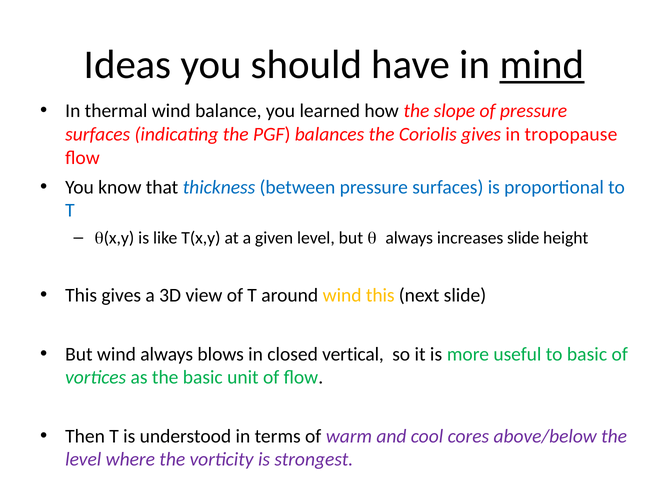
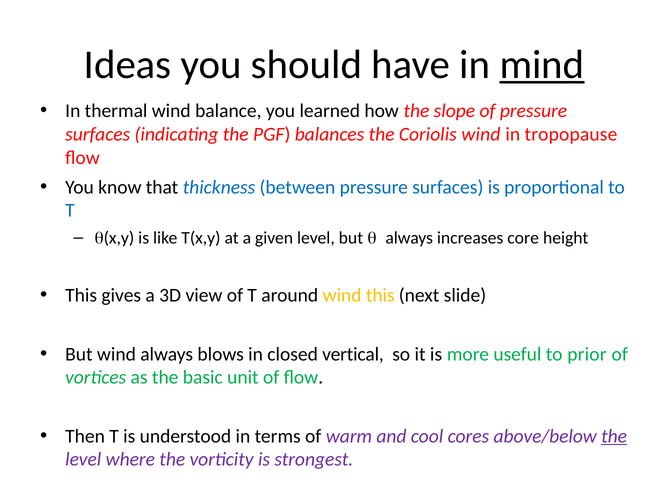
Coriolis gives: gives -> wind
increases slide: slide -> core
to basic: basic -> prior
the at (614, 437) underline: none -> present
